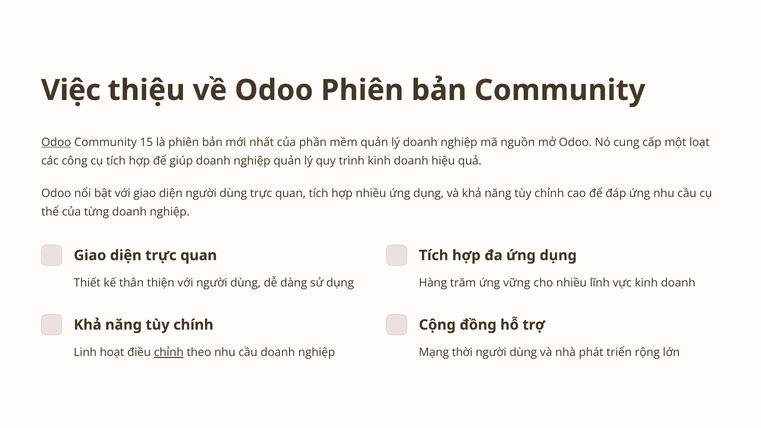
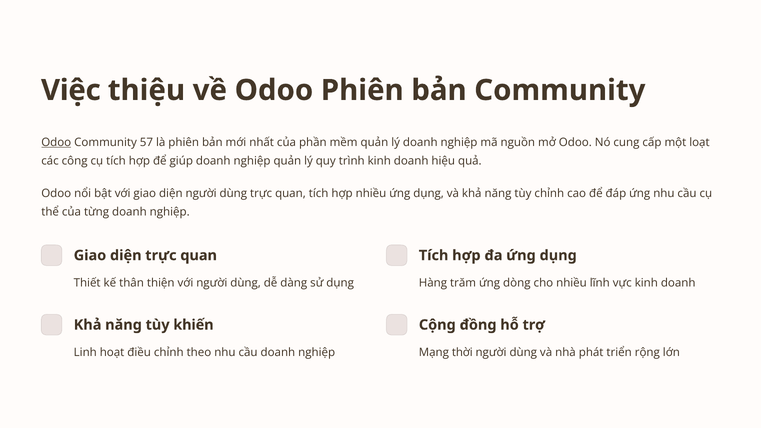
15: 15 -> 57
vững: vững -> dòng
chính: chính -> khiến
chỉnh at (169, 353) underline: present -> none
